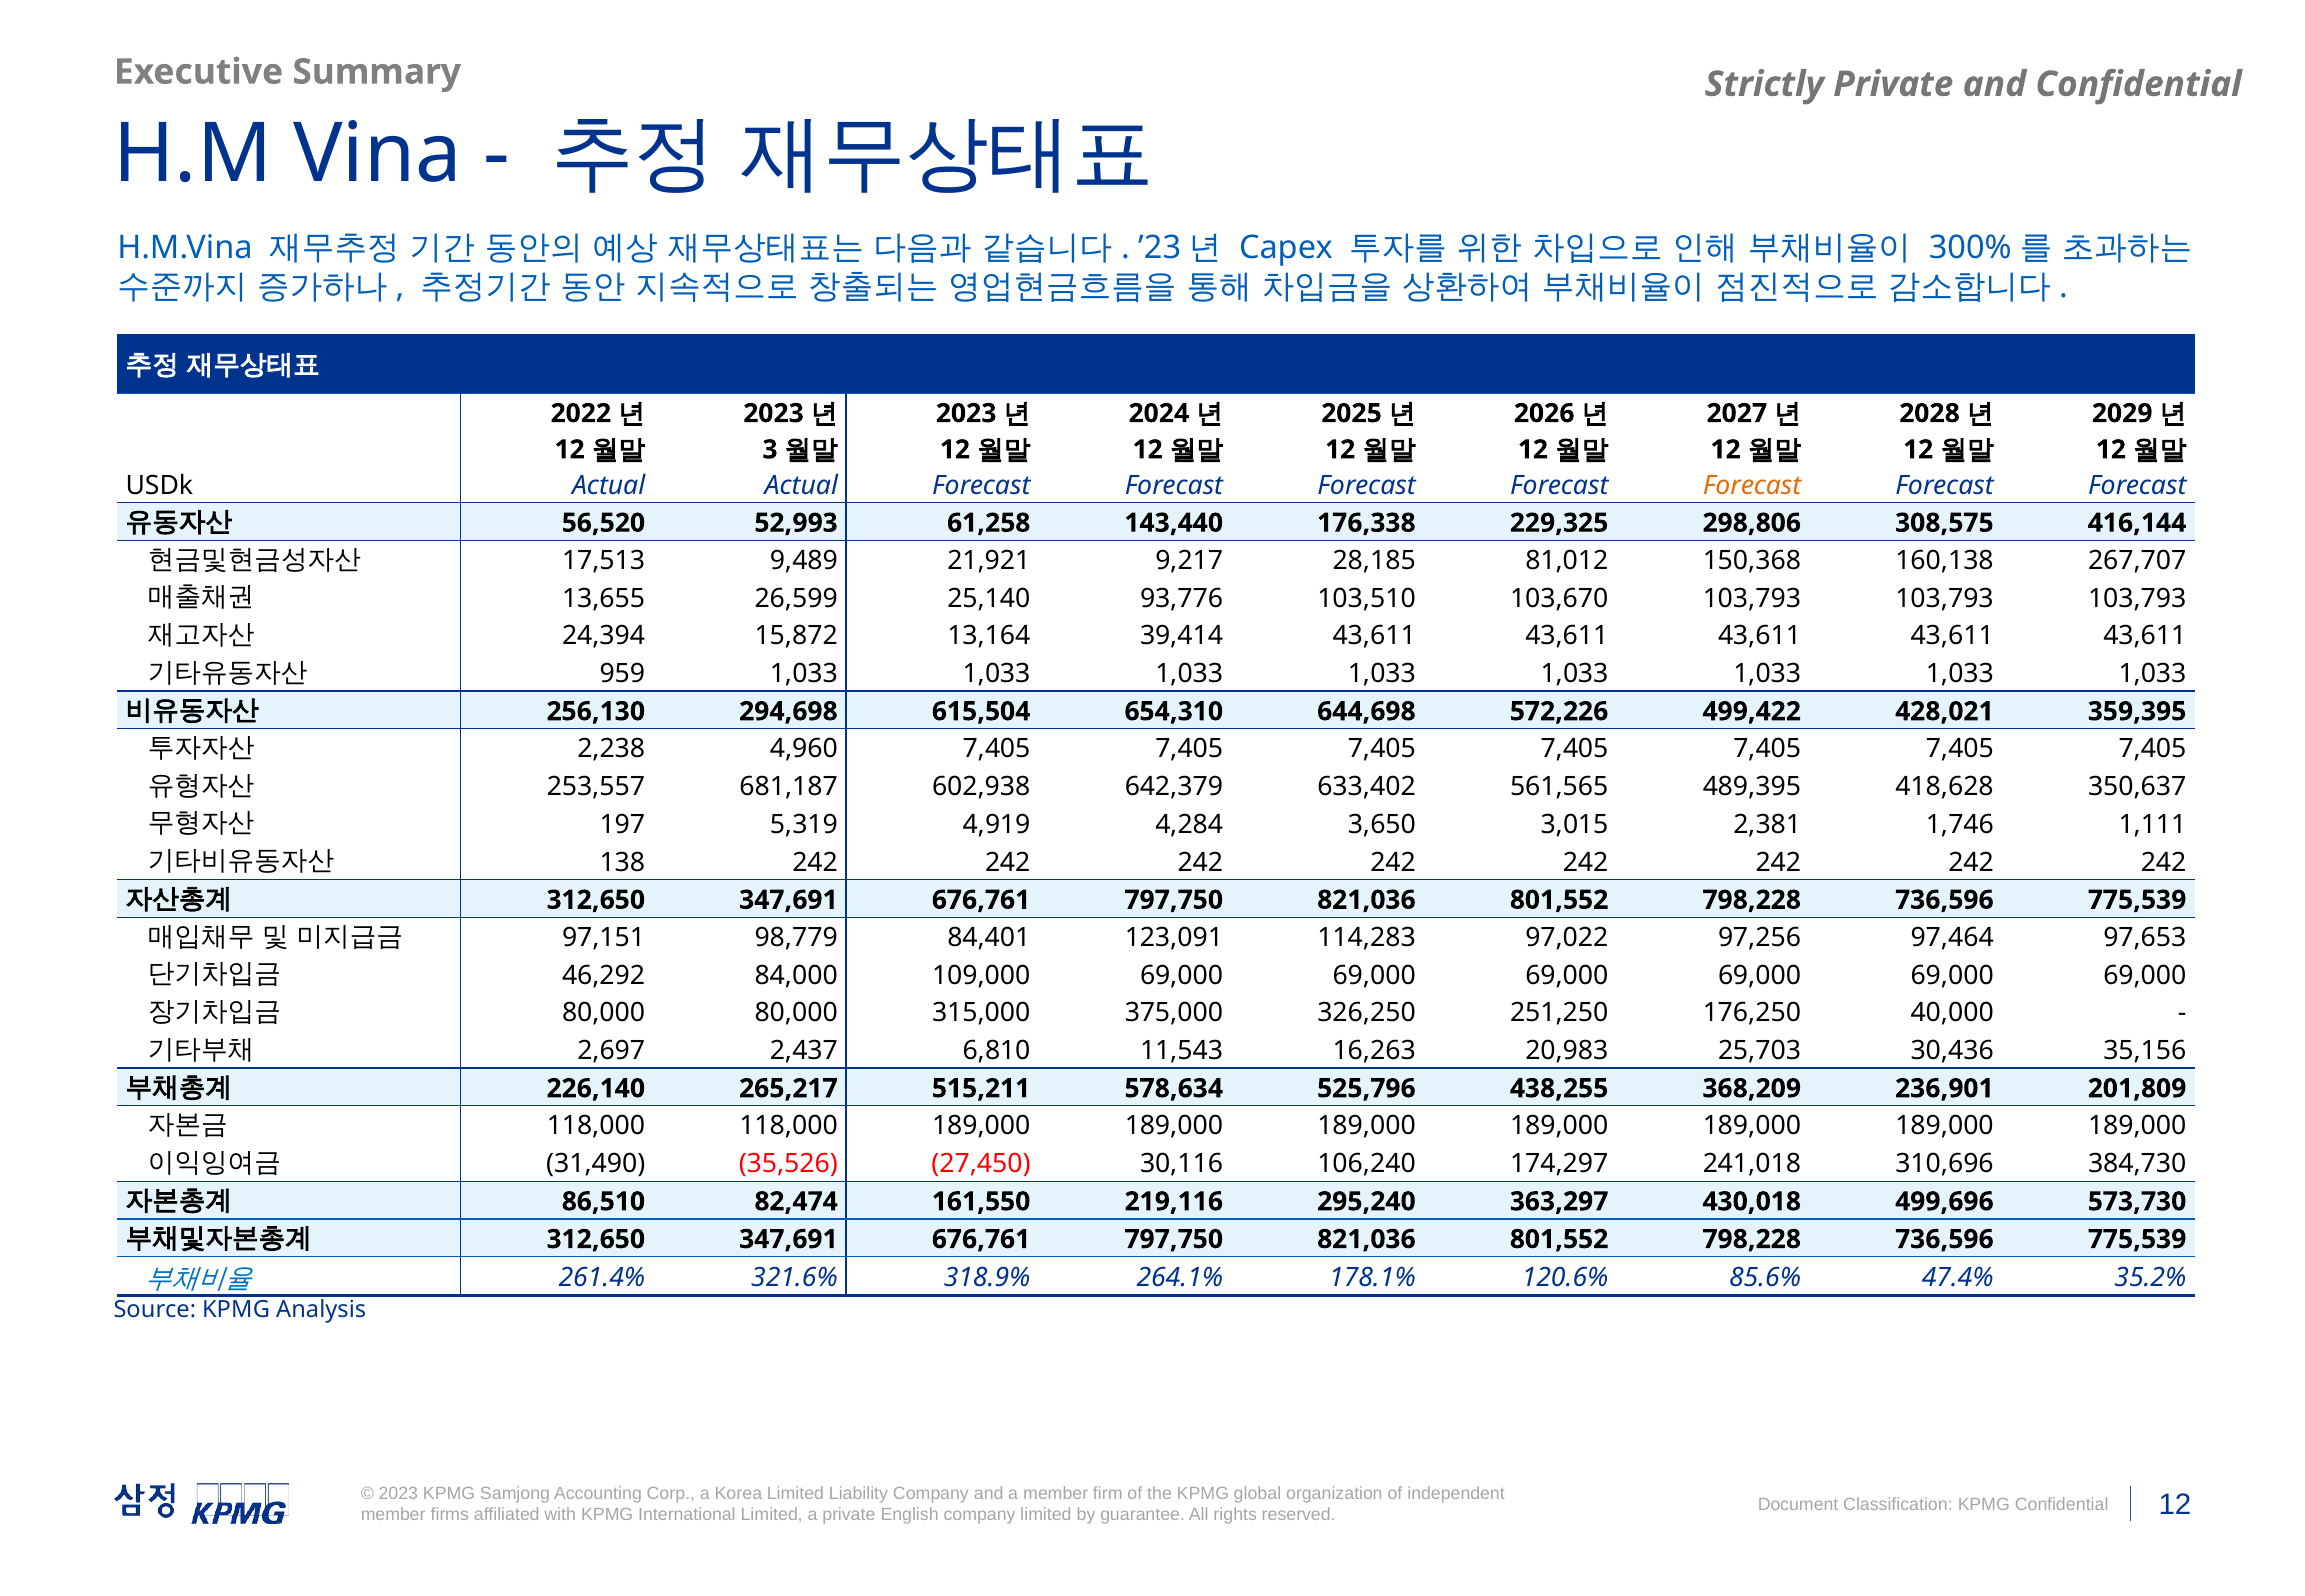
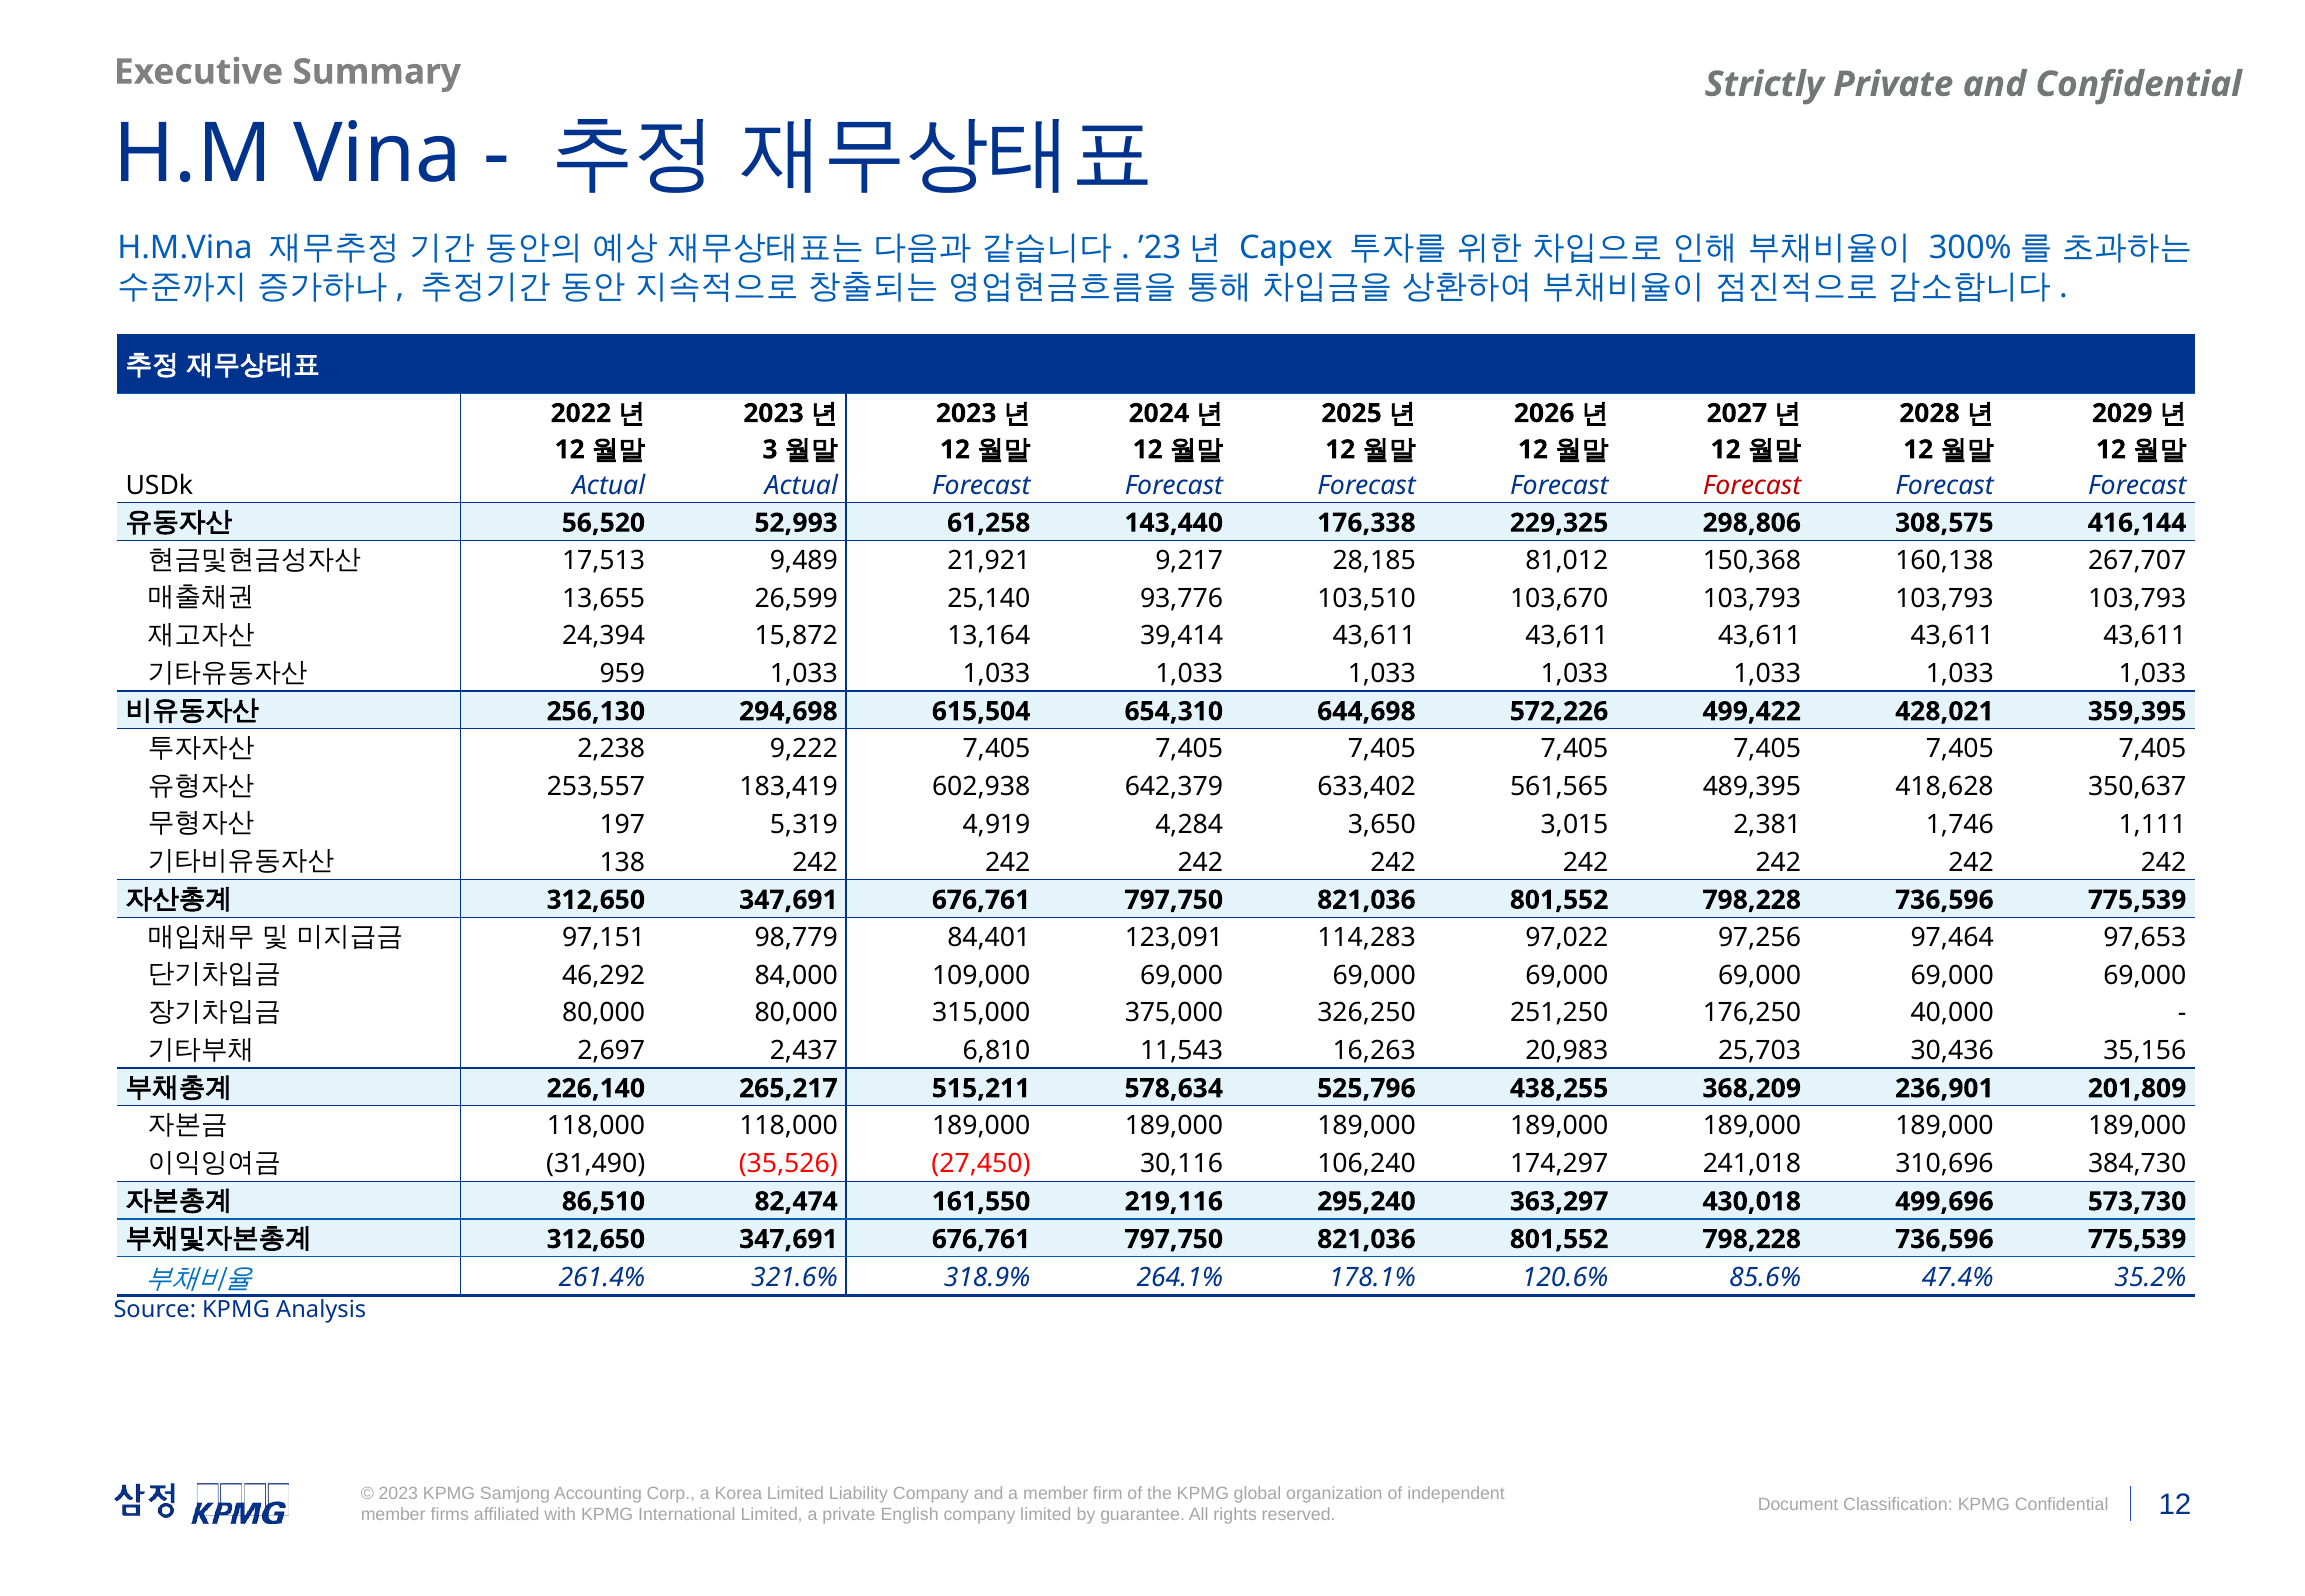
Forecast at (1752, 486) colour: orange -> red
4,960: 4,960 -> 9,222
681,187: 681,187 -> 183,419
